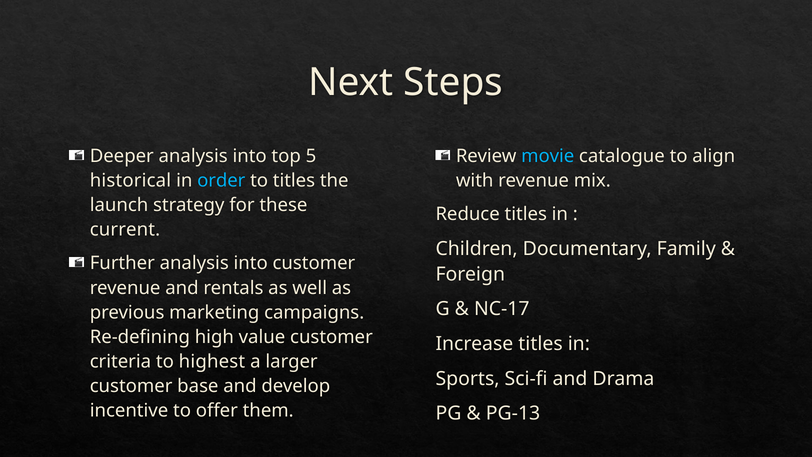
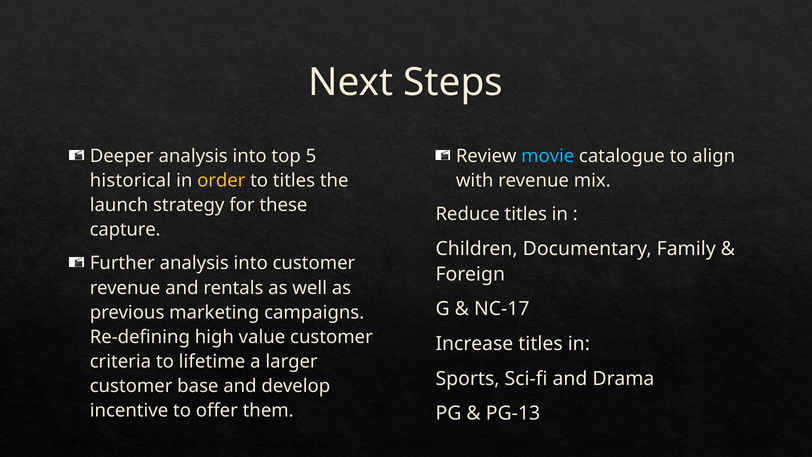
order colour: light blue -> yellow
current: current -> capture
highest: highest -> lifetime
